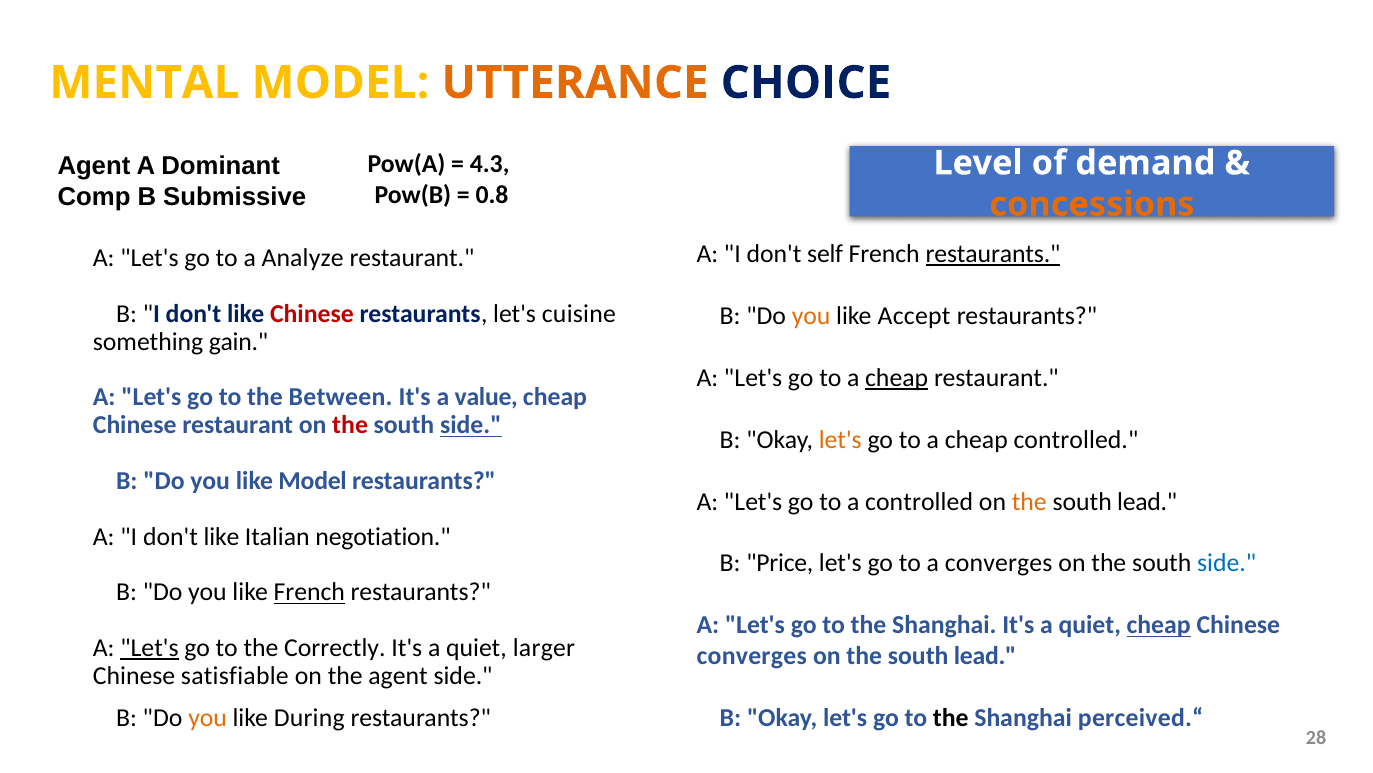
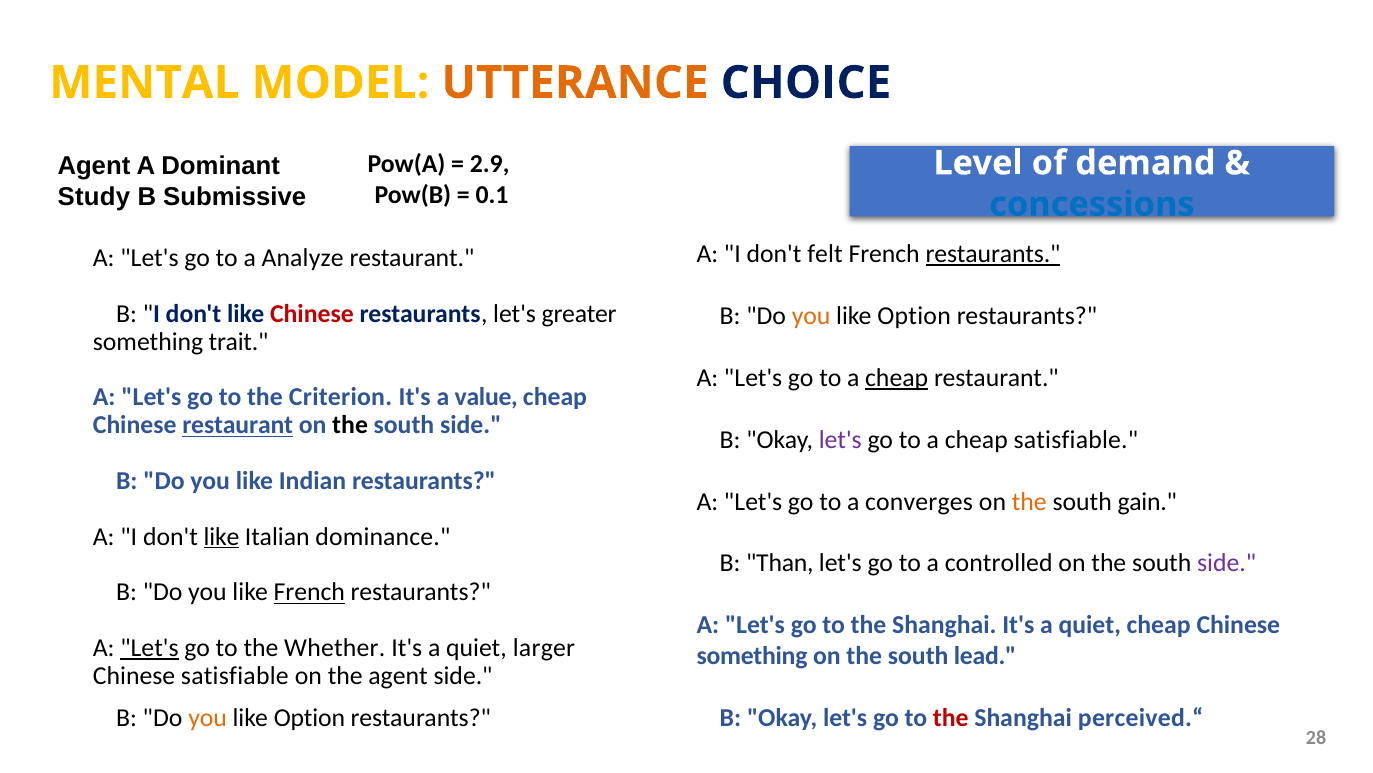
4.3: 4.3 -> 2.9
0.8: 0.8 -> 0.1
Comp: Comp -> Study
concessions colour: orange -> blue
self: self -> felt
cuisine: cuisine -> greater
Accept at (914, 316): Accept -> Option
gain: gain -> trait
Between: Between -> Criterion
restaurant at (238, 425) underline: none -> present
the at (350, 425) colour: red -> black
side at (471, 425) underline: present -> none
let's at (840, 439) colour: orange -> purple
cheap controlled: controlled -> satisfiable
like Model: Model -> Indian
a controlled: controlled -> converges
lead at (1147, 501): lead -> gain
like at (222, 536) underline: none -> present
negotiation: negotiation -> dominance
Price: Price -> Than
a converges: converges -> controlled
side at (1227, 563) colour: blue -> purple
cheap at (1159, 625) underline: present -> none
Correctly: Correctly -> Whether
converges at (752, 656): converges -> something
During at (309, 717): During -> Option
the at (951, 717) colour: black -> red
